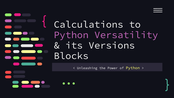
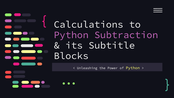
Versatility: Versatility -> Subtraction
Versions: Versions -> Subtitle
